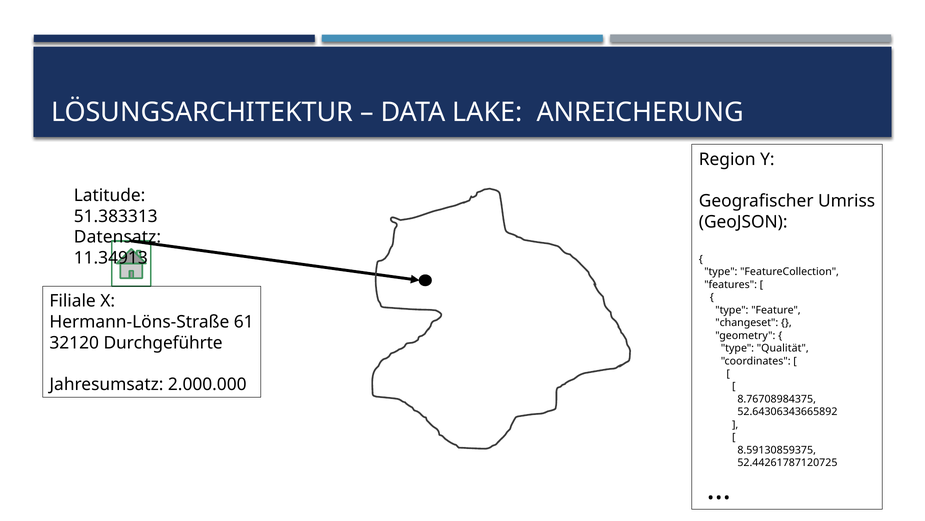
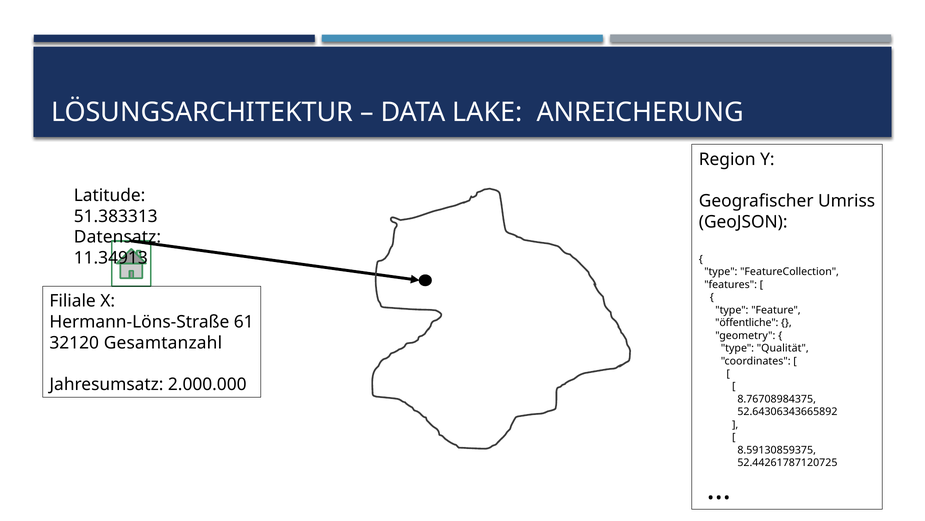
changeset: changeset -> öffentliche
Durchgeführte: Durchgeführte -> Gesamtanzahl
